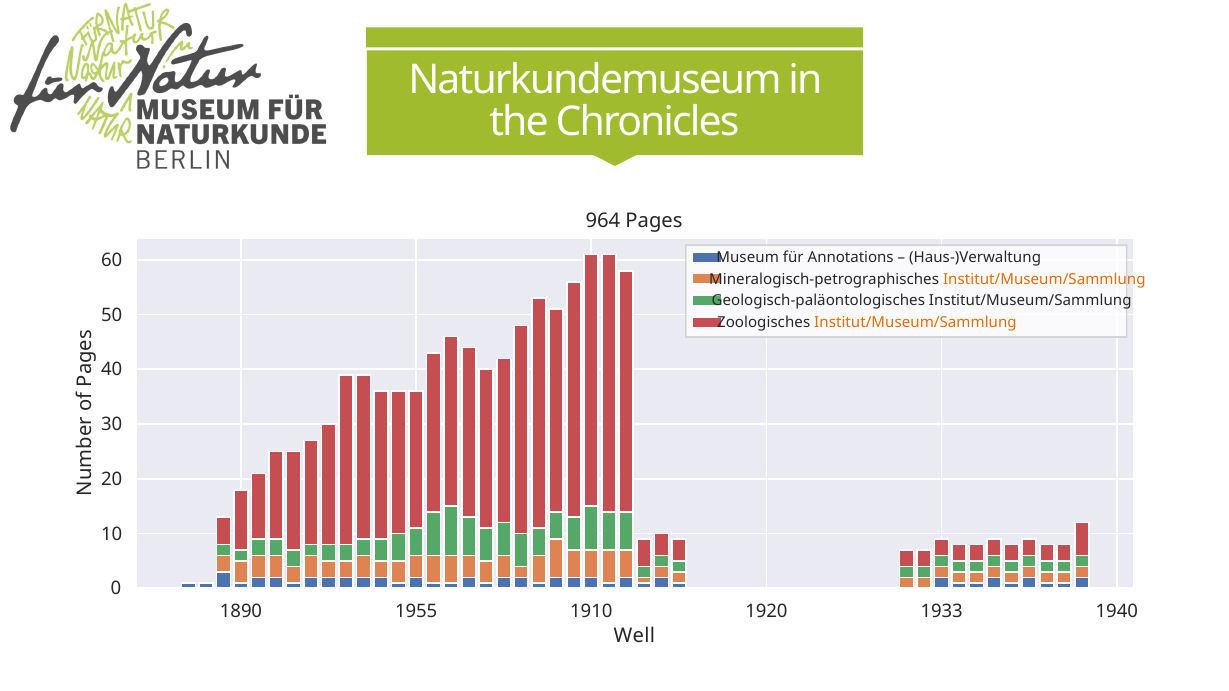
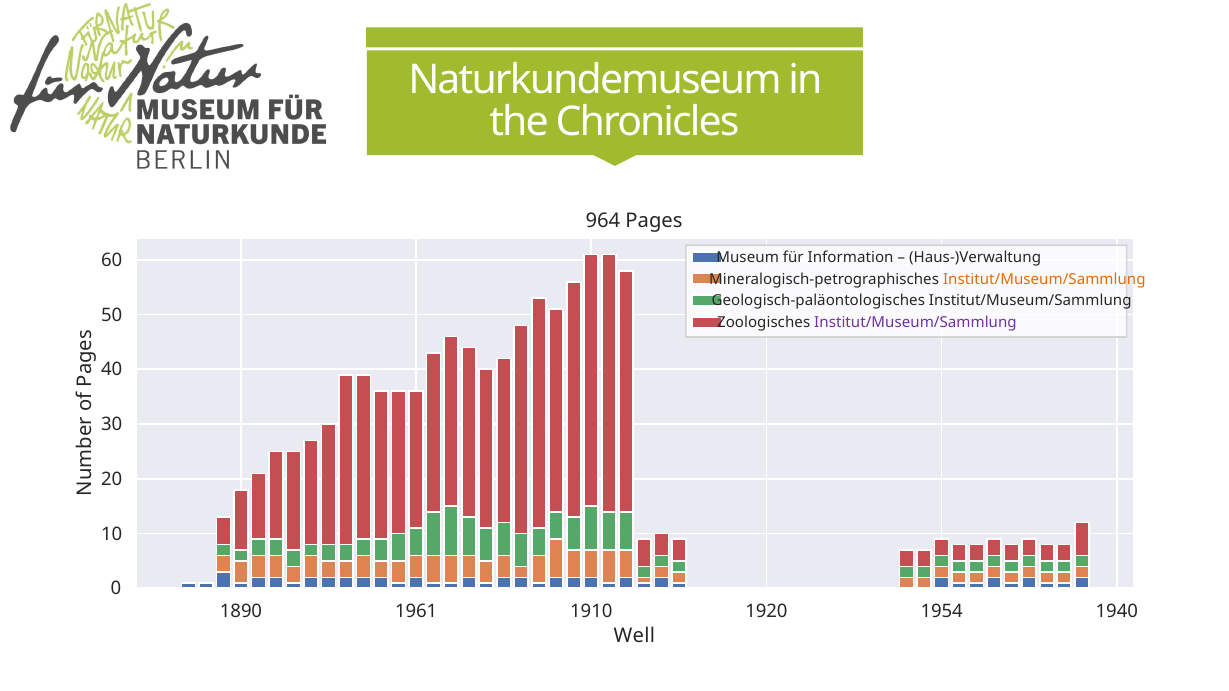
Annotations: Annotations -> Information
Institut/Museum/Sammlung at (915, 323) colour: orange -> purple
1955: 1955 -> 1961
1933: 1933 -> 1954
